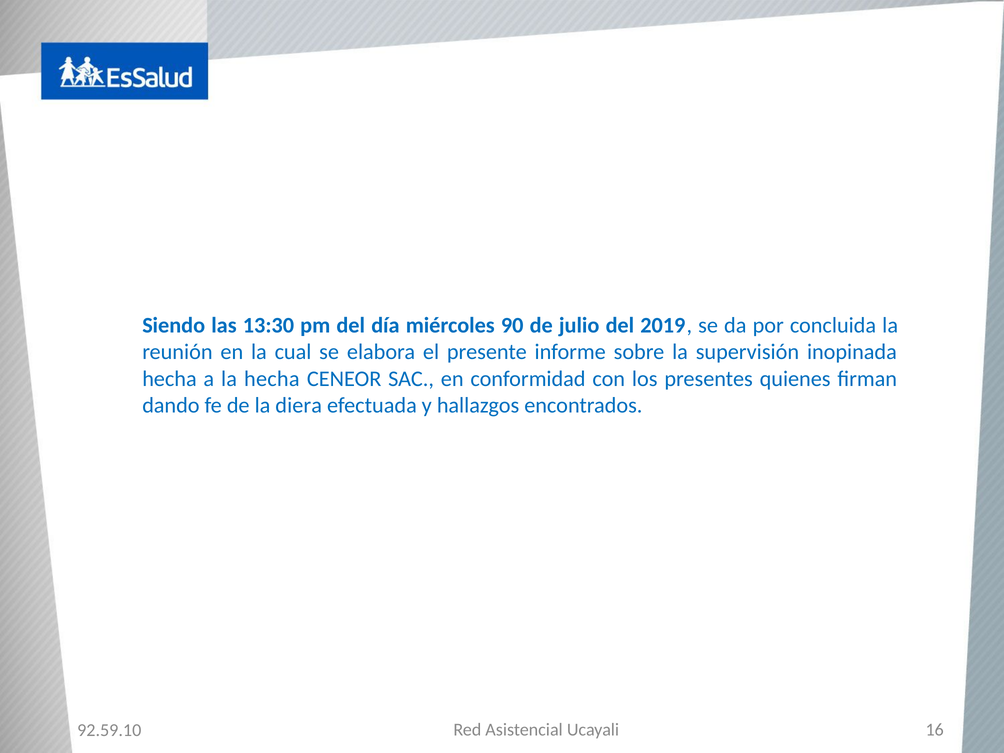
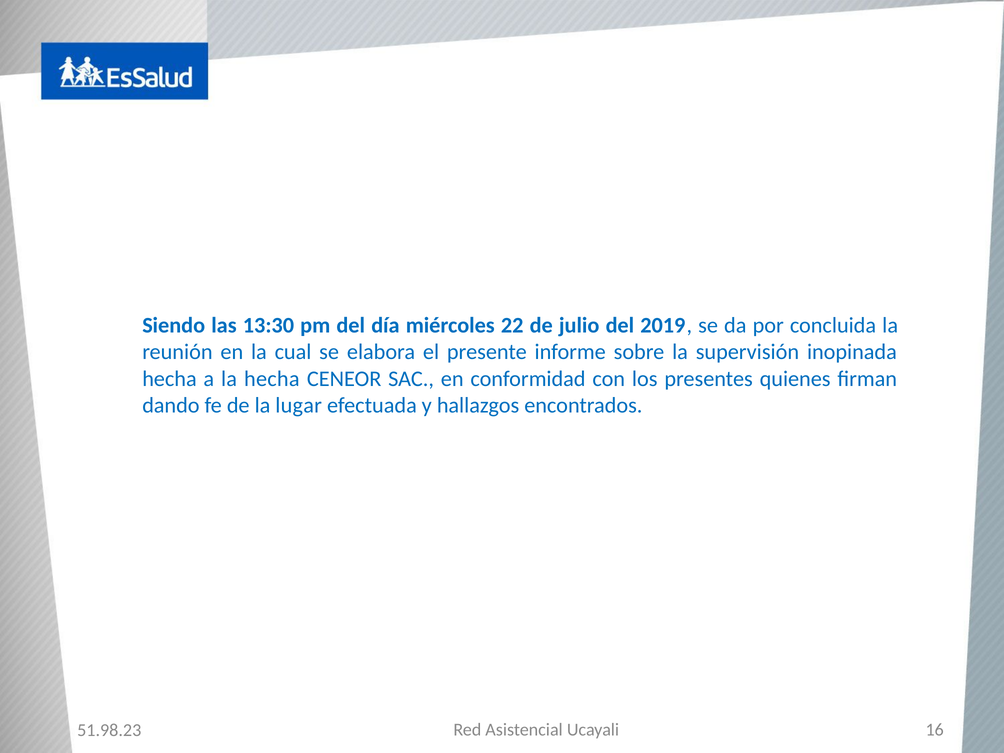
90: 90 -> 22
diera: diera -> lugar
92.59.10: 92.59.10 -> 51.98.23
